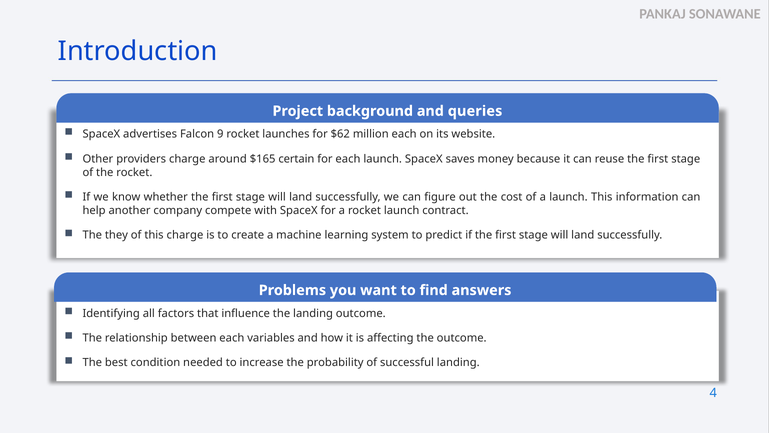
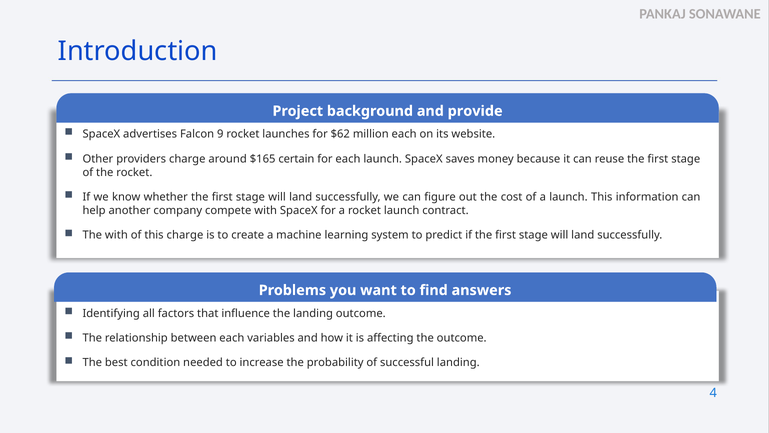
queries: queries -> provide
The they: they -> with
